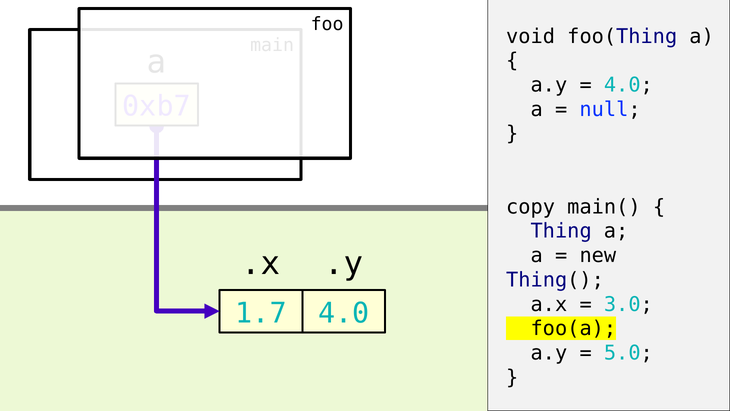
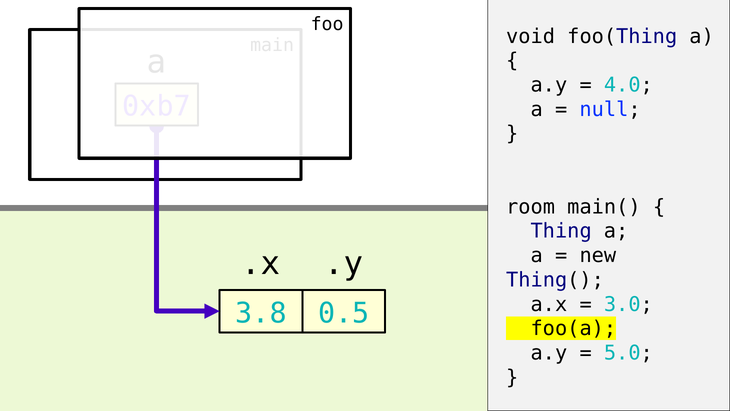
copy: copy -> room
1.7: 1.7 -> 3.8
4.0 at (344, 313): 4.0 -> 0.5
